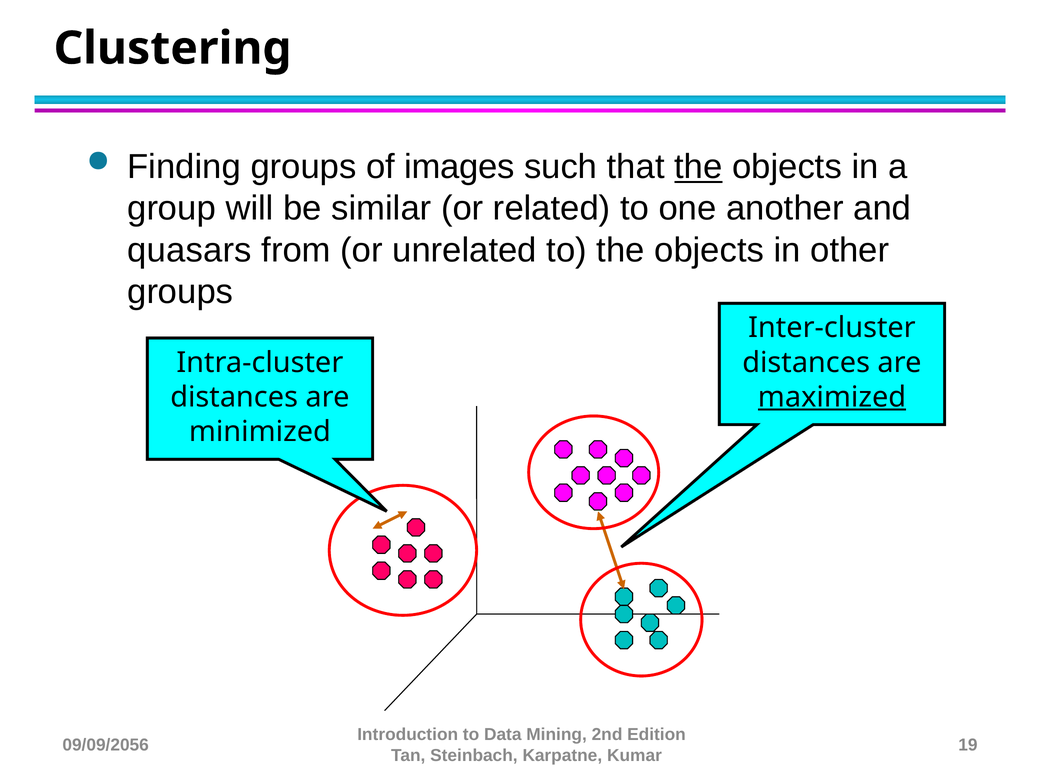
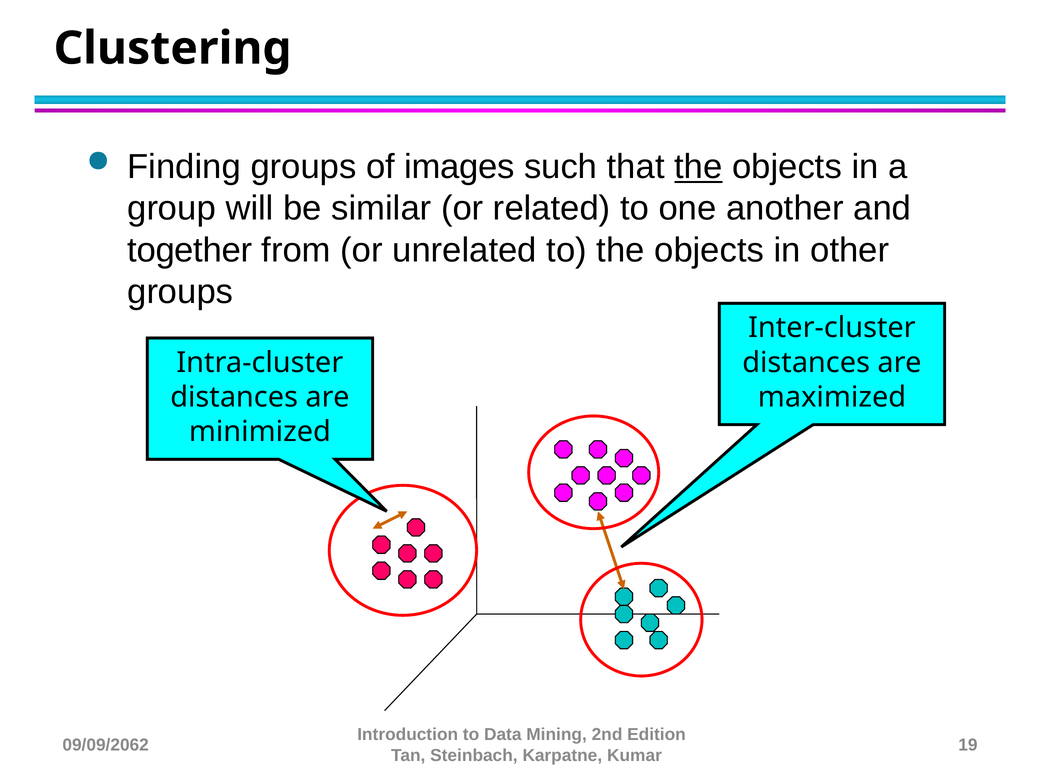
quasars: quasars -> together
maximized underline: present -> none
09/09/2056: 09/09/2056 -> 09/09/2062
